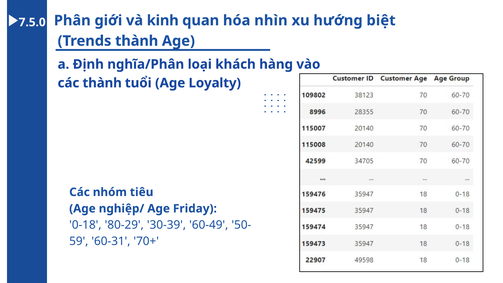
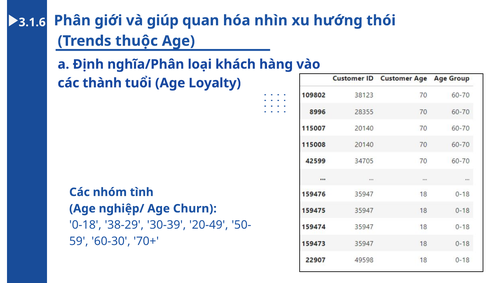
kinh: kinh -> giúp
biệt: biệt -> thói
7.5.0: 7.5.0 -> 3.1.6
Trends thành: thành -> thuộc
tiêu: tiêu -> tình
Friday: Friday -> Churn
80-29: 80-29 -> 38-29
60-49: 60-49 -> 20-49
60-31: 60-31 -> 60-30
